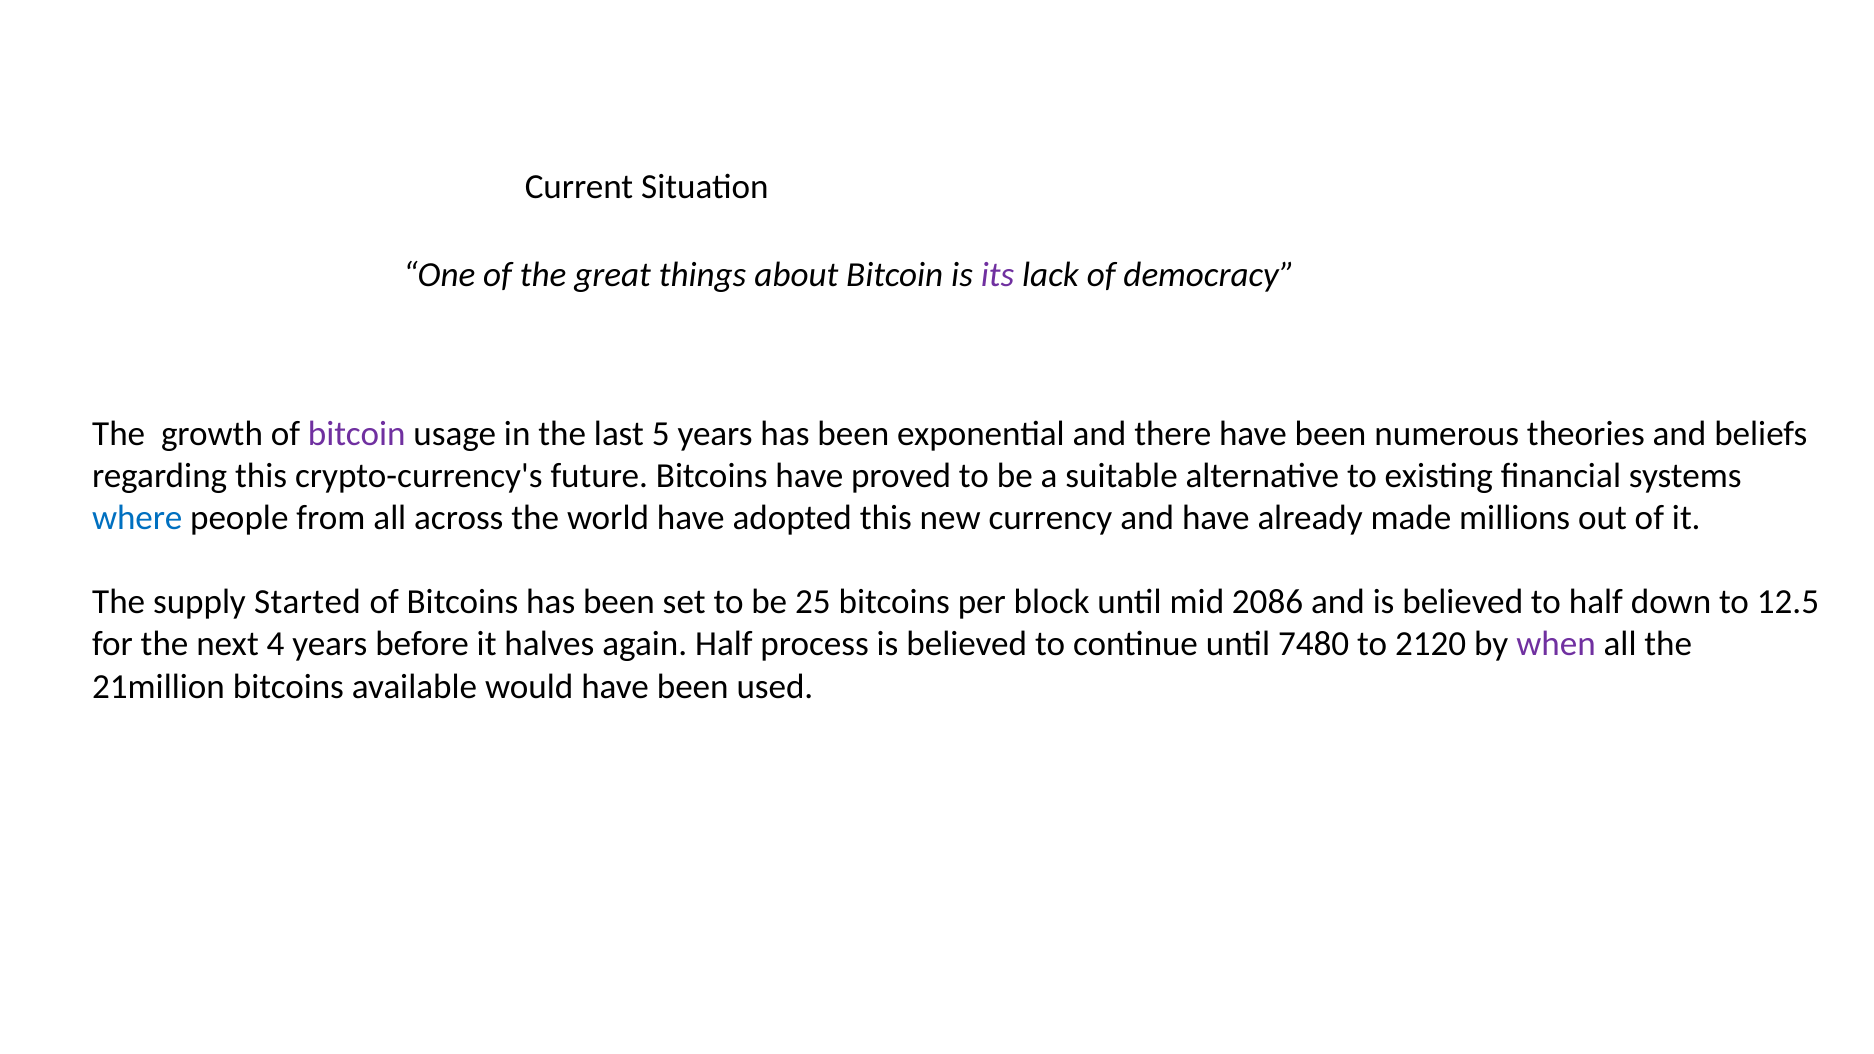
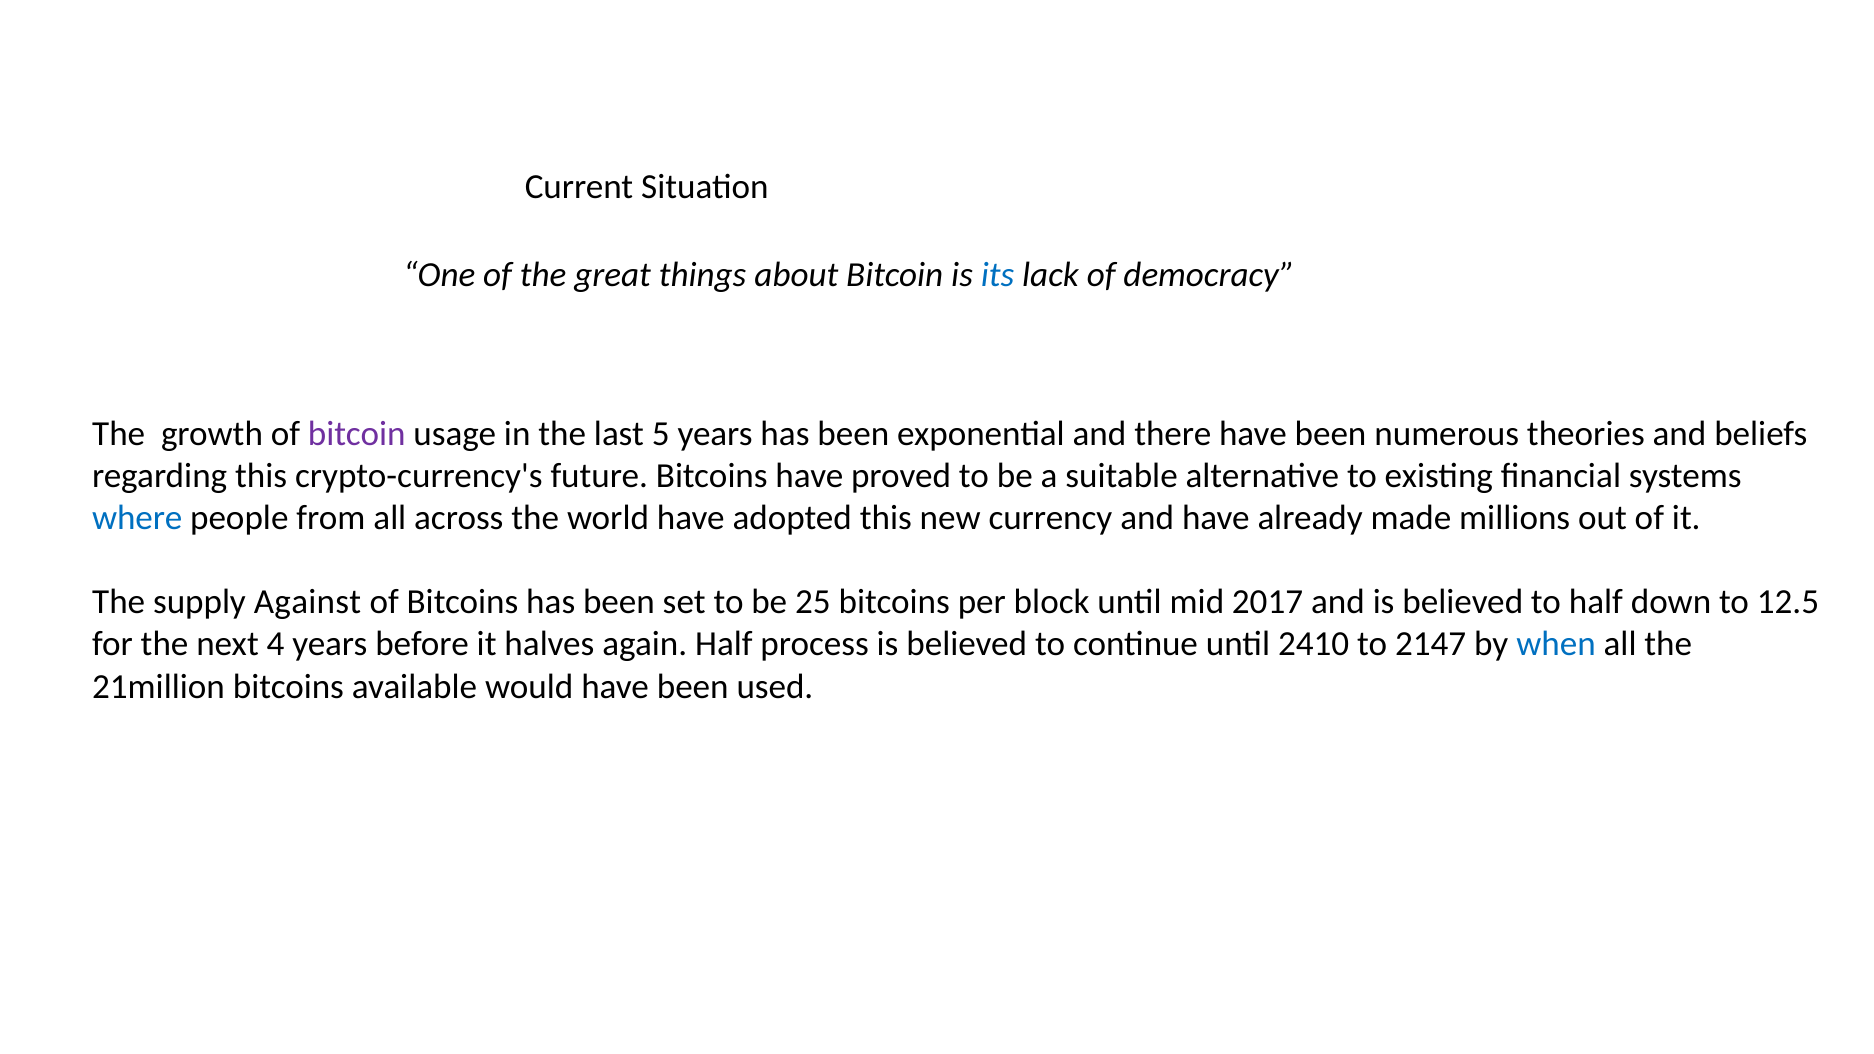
its colour: purple -> blue
Started: Started -> Against
2086: 2086 -> 2017
7480: 7480 -> 2410
2120: 2120 -> 2147
when colour: purple -> blue
